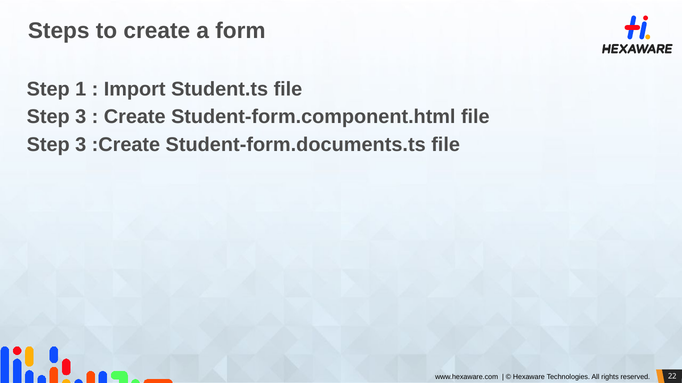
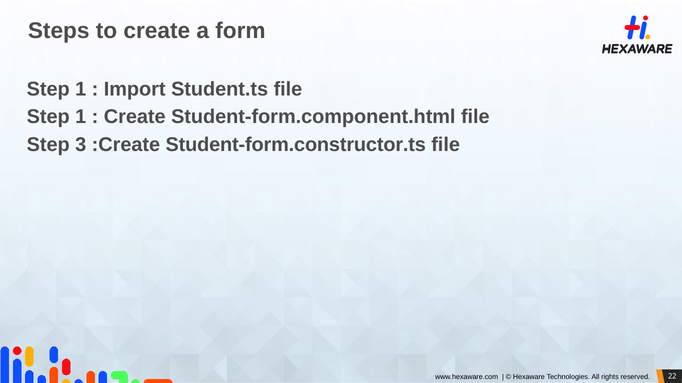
3 at (81, 117): 3 -> 1
Student-form.documents.ts: Student-form.documents.ts -> Student-form.constructor.ts
